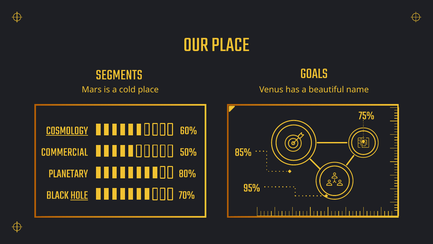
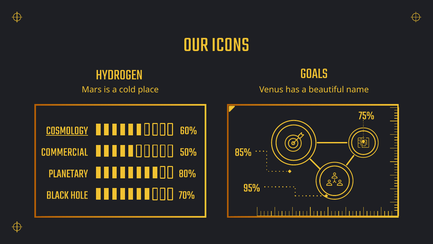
OUR PLACE: PLACE -> ICONS
SEGMENTS: SEGMENTS -> HYDROGEN
HOLE underline: present -> none
